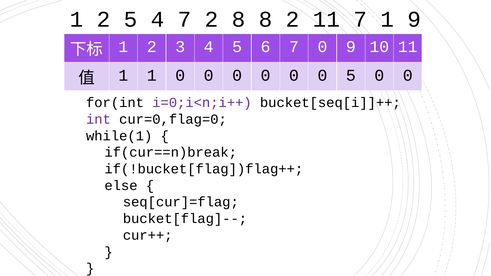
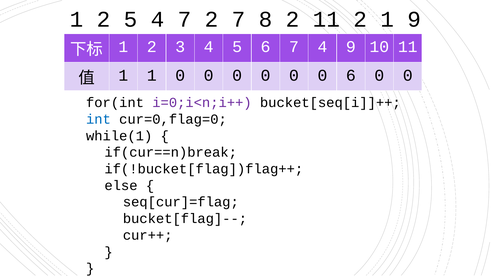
2 8: 8 -> 7
11 7: 7 -> 2
7 0: 0 -> 4
0 5: 5 -> 6
int colour: purple -> blue
